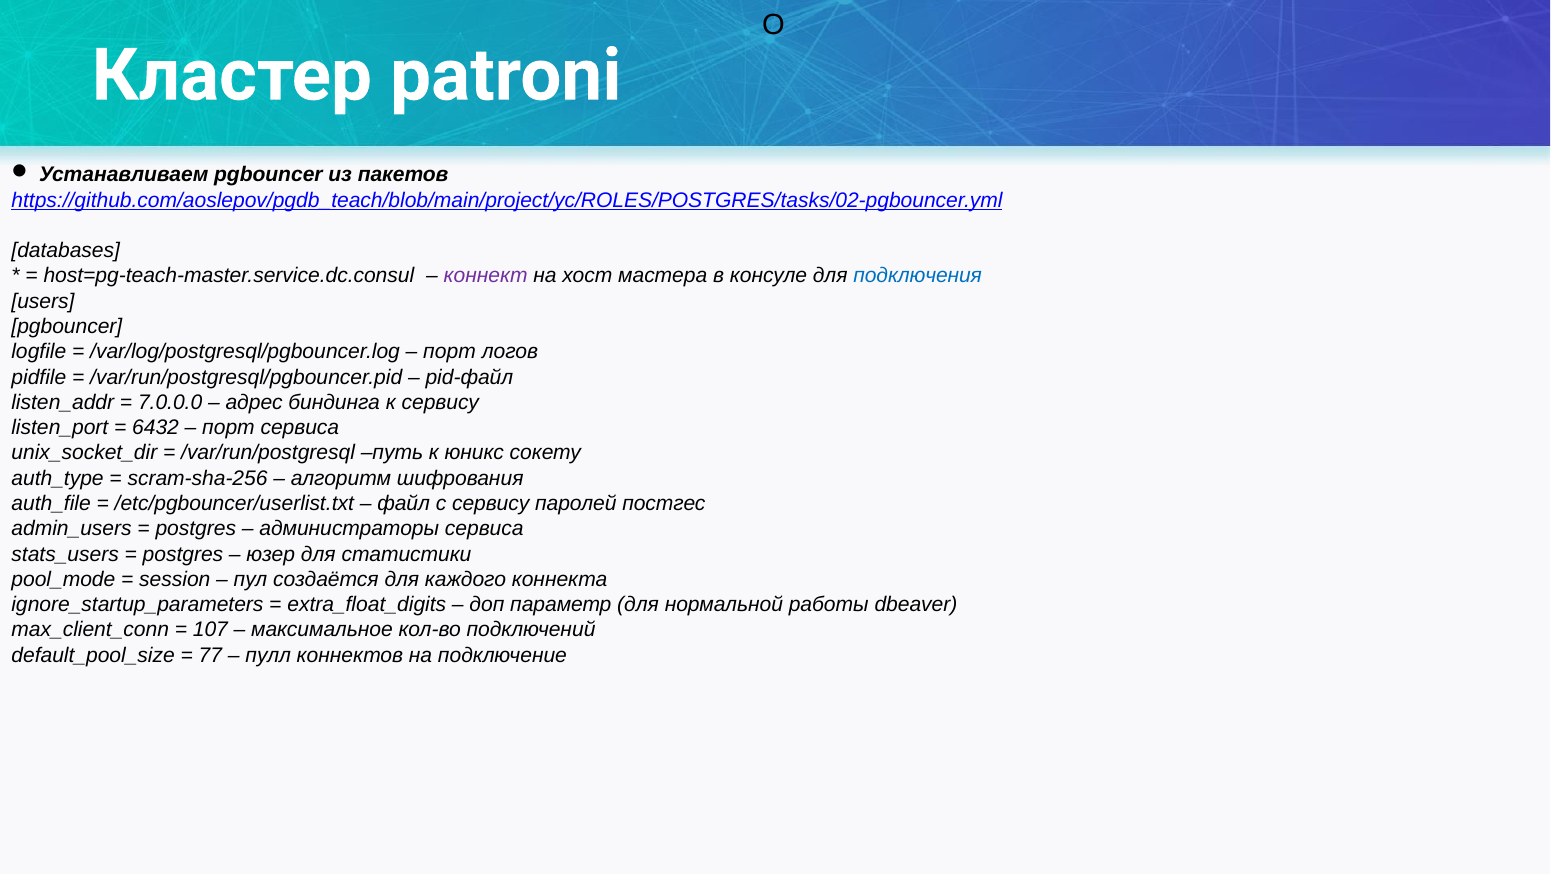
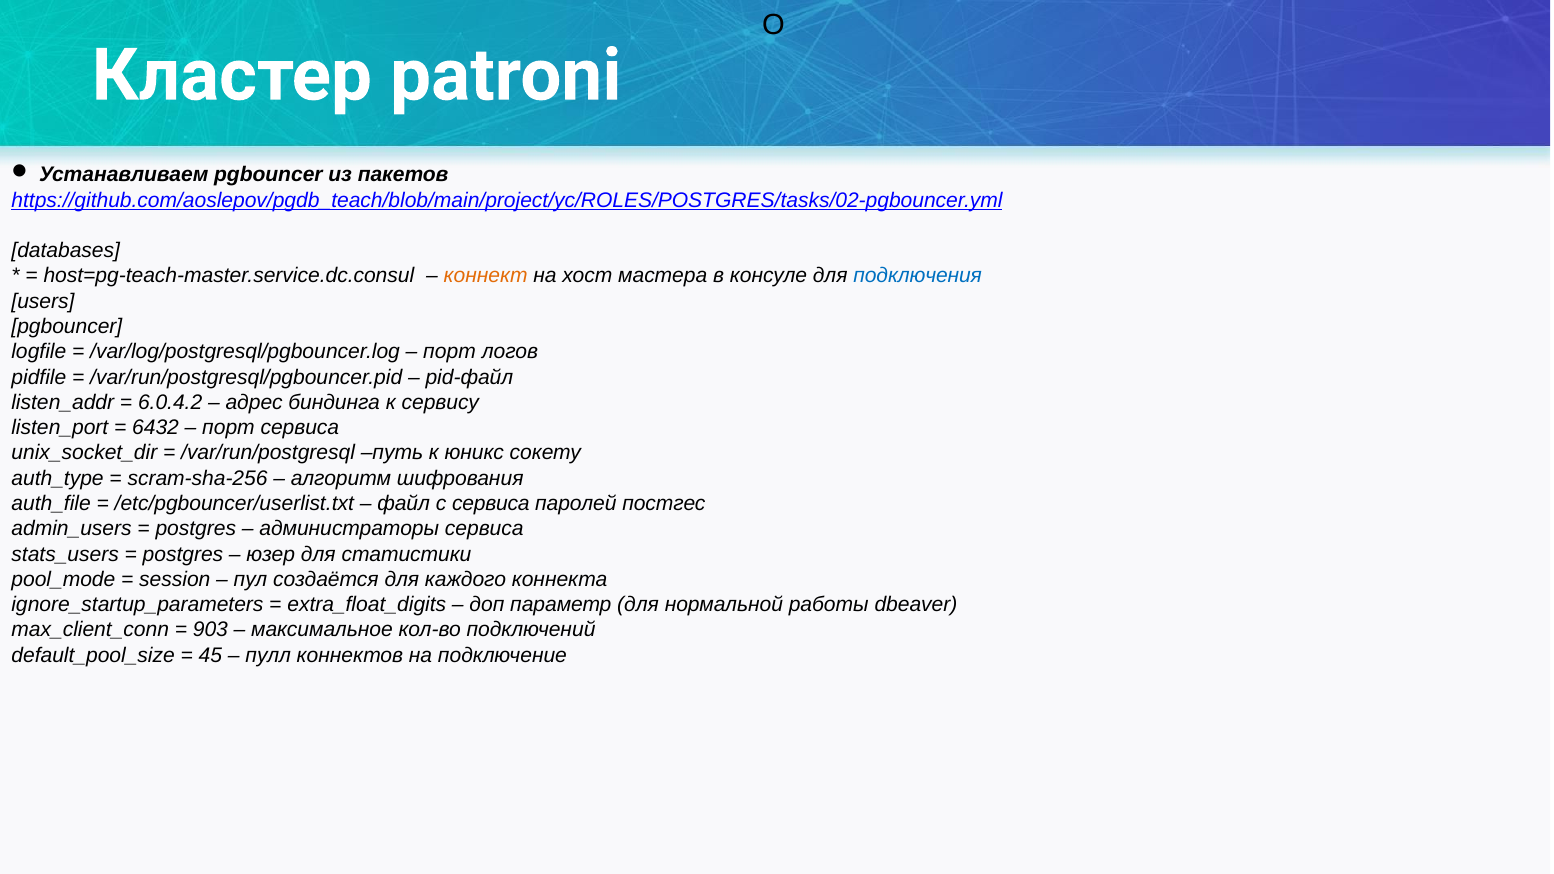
коннект colour: purple -> orange
7.0.0.0: 7.0.0.0 -> 6.0.4.2
с сервису: сервису -> сервиса
107: 107 -> 903
77: 77 -> 45
